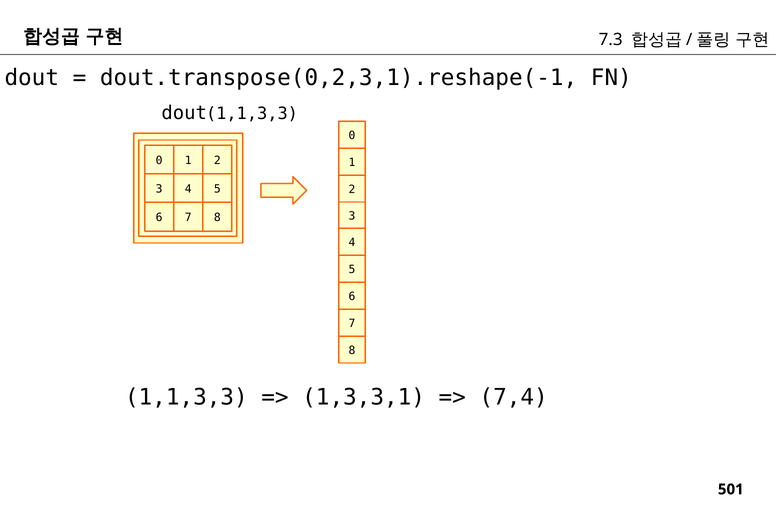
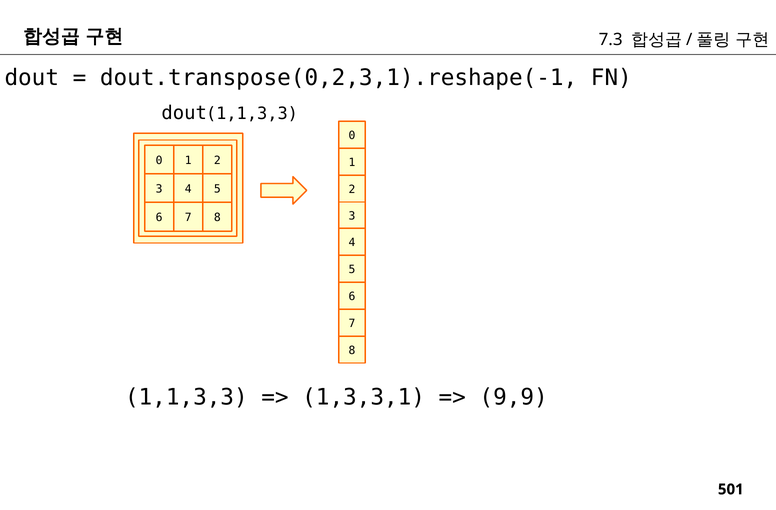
7,4: 7,4 -> 9,9
